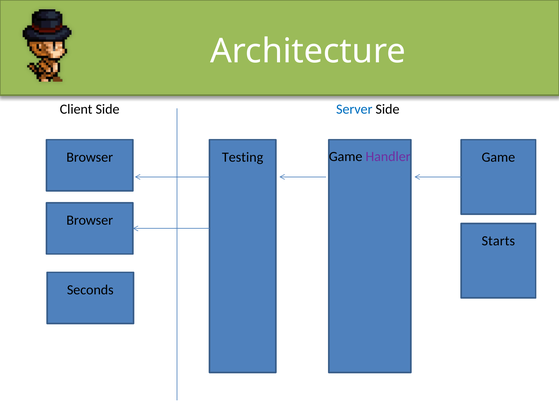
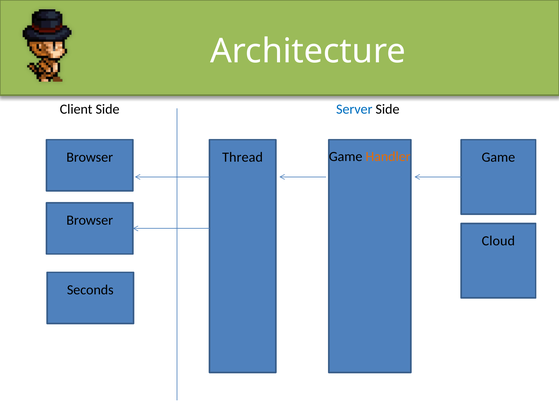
Handler colour: purple -> orange
Testing: Testing -> Thread
Starts: Starts -> Cloud
